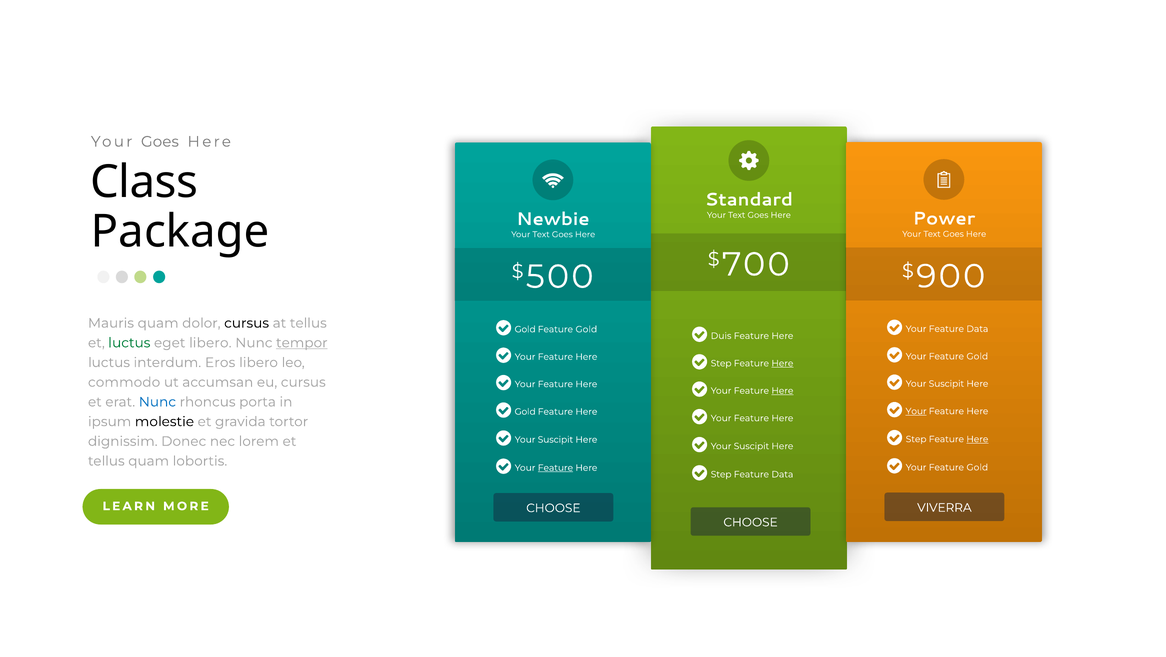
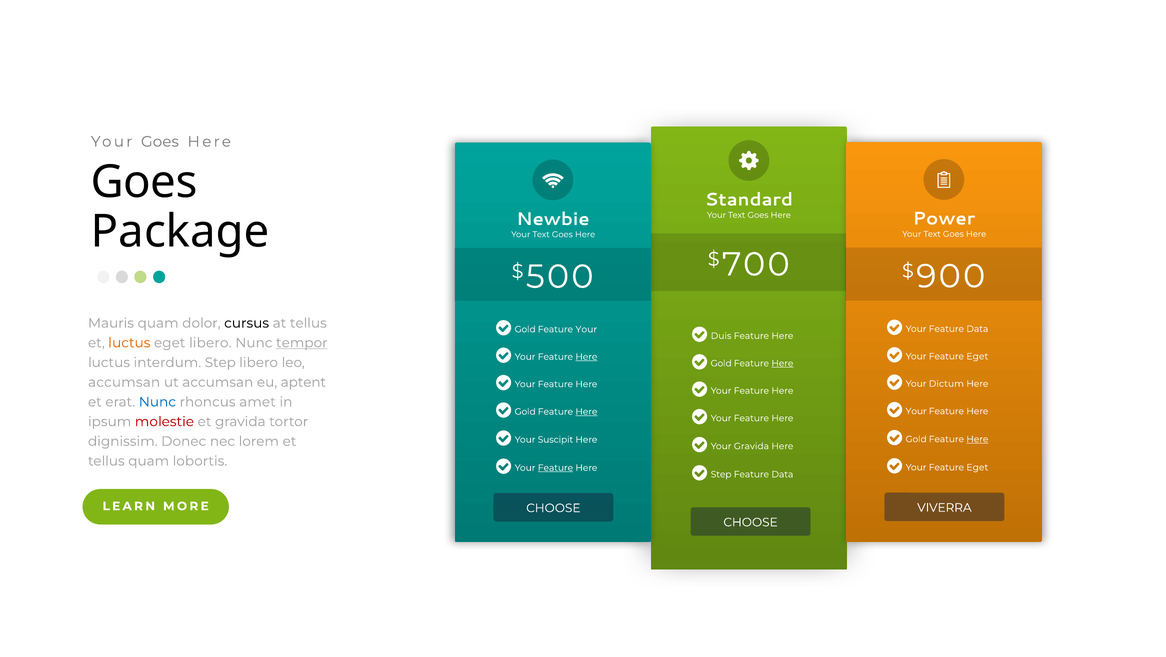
Class at (144, 182): Class -> Goes
Gold at (586, 329): Gold -> Your
luctus at (129, 343) colour: green -> orange
Gold at (977, 356): Gold -> Eget
Here at (586, 357) underline: none -> present
interdum Eros: Eros -> Step
Step at (721, 363): Step -> Gold
commodo at (124, 382): commodo -> accumsan
eu cursus: cursus -> aptent
Suscipit at (946, 384): Suscipit -> Dictum
Here at (782, 391) underline: present -> none
porta: porta -> amet
Your at (916, 411) underline: present -> none
Here at (586, 412) underline: none -> present
molestie colour: black -> red
Step at (916, 439): Step -> Gold
Suscipit at (751, 446): Suscipit -> Gravida
Gold at (977, 467): Gold -> Eget
